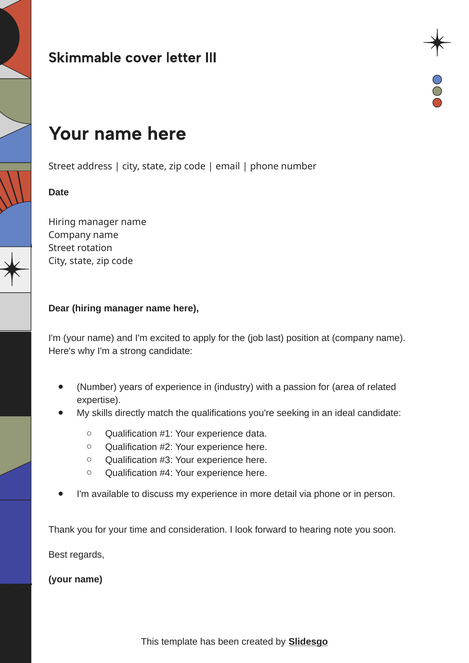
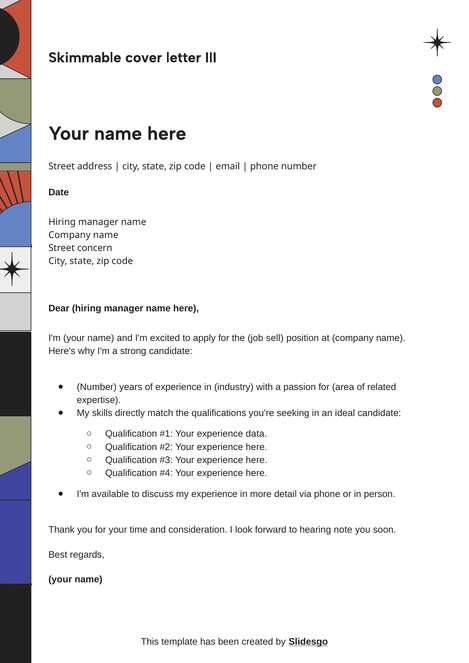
rotation: rotation -> concern
last: last -> sell
